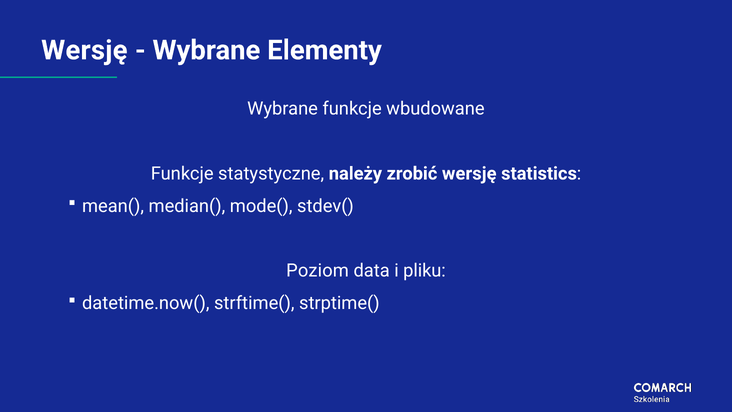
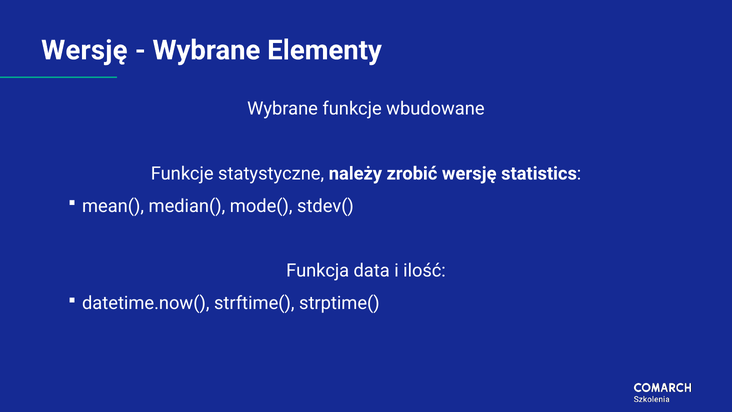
Poziom: Poziom -> Funkcja
pliku: pliku -> ilość
